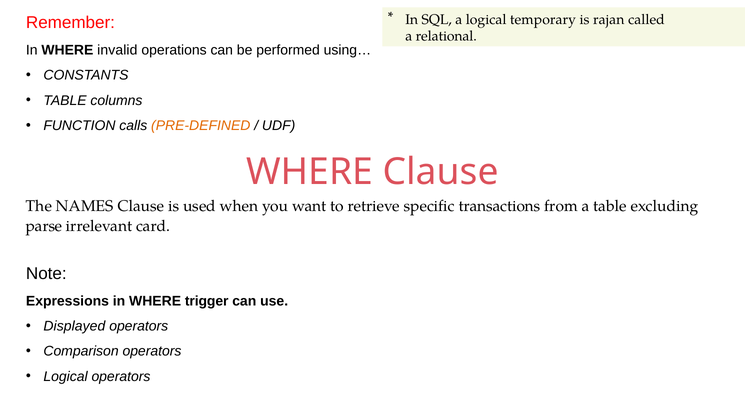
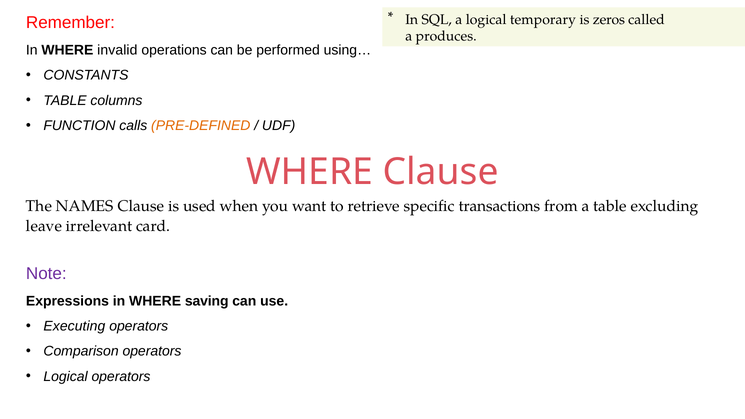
rajan: rajan -> zeros
relational: relational -> produces
parse: parse -> leave
Note colour: black -> purple
trigger: trigger -> saving
Displayed: Displayed -> Executing
